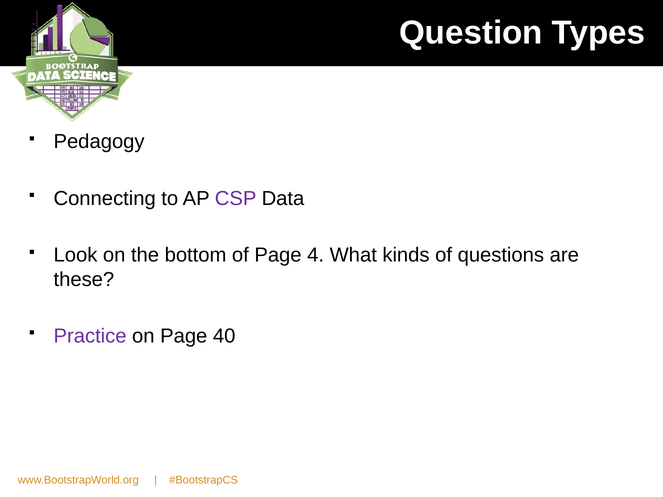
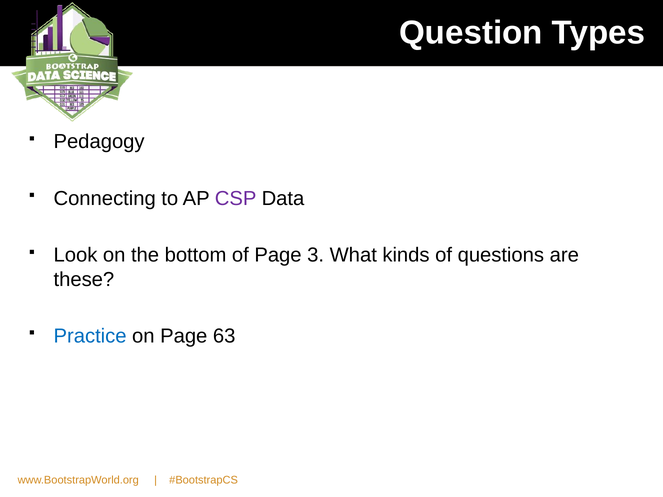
4: 4 -> 3
Practice colour: purple -> blue
40: 40 -> 63
